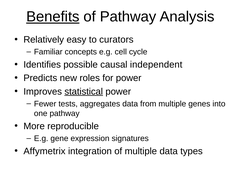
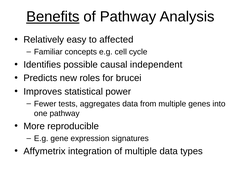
curators: curators -> affected
for power: power -> brucei
statistical underline: present -> none
